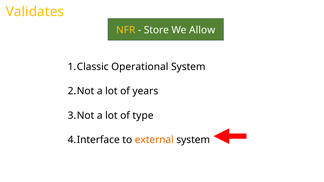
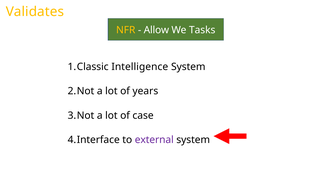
Store: Store -> Allow
Allow: Allow -> Tasks
Operational: Operational -> Intelligence
type: type -> case
external colour: orange -> purple
